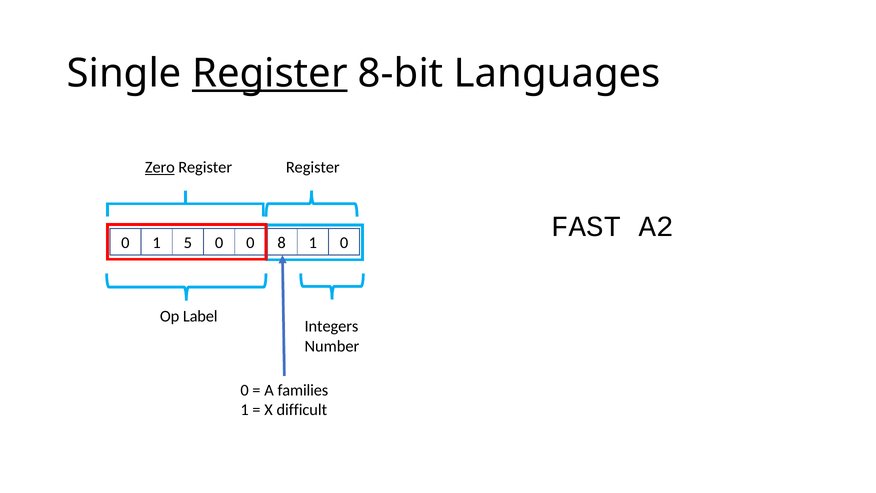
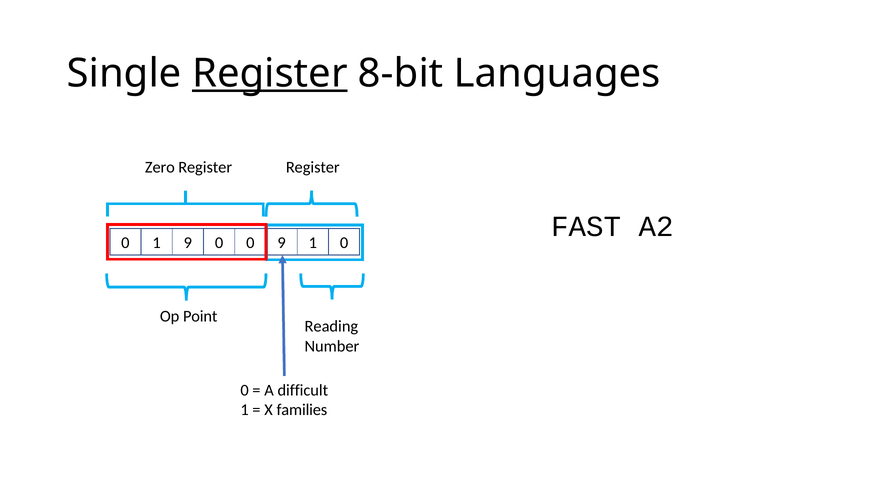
Zero underline: present -> none
1 5: 5 -> 9
0 8: 8 -> 9
Label: Label -> Point
Integers: Integers -> Reading
families: families -> difficult
difficult: difficult -> families
